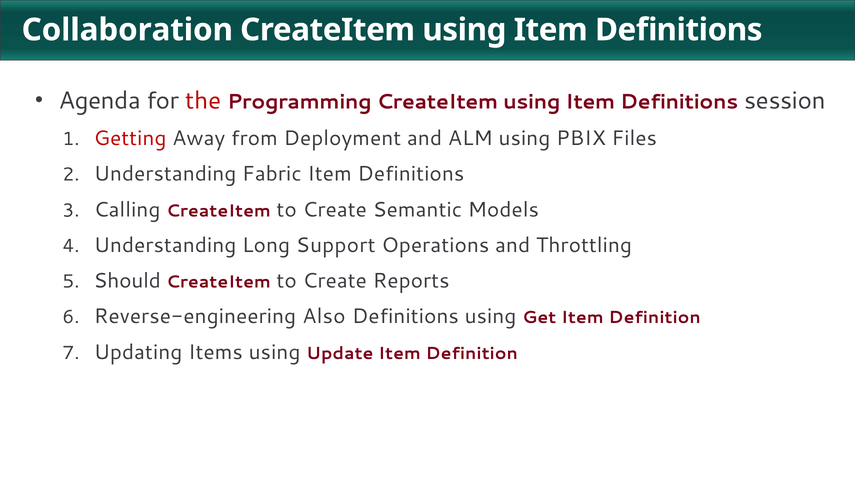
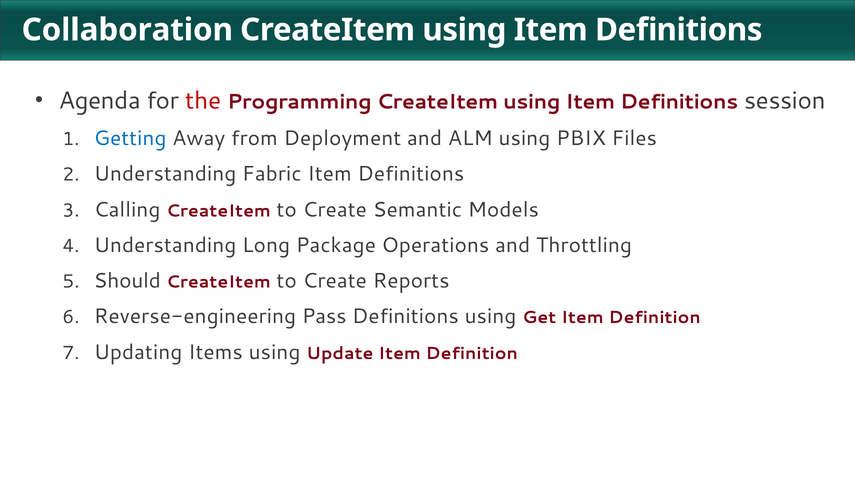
Getting colour: red -> blue
Support: Support -> Package
Also: Also -> Pass
